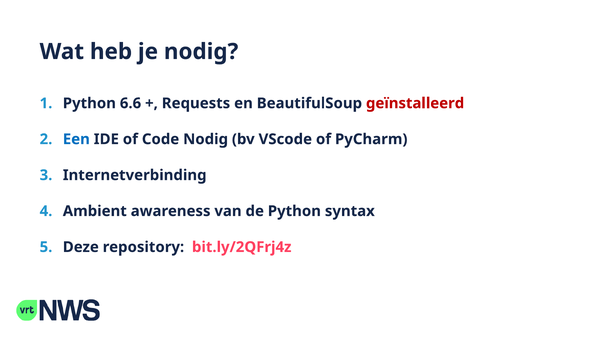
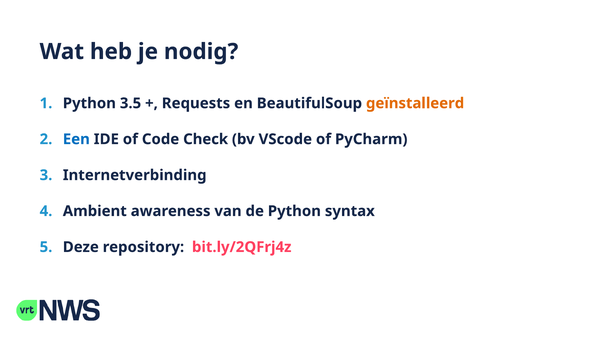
6.6: 6.6 -> 3.5
geïnstalleerd colour: red -> orange
Code Nodig: Nodig -> Check
